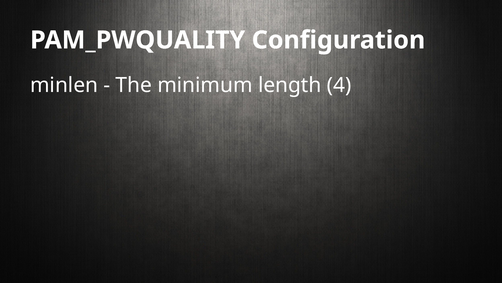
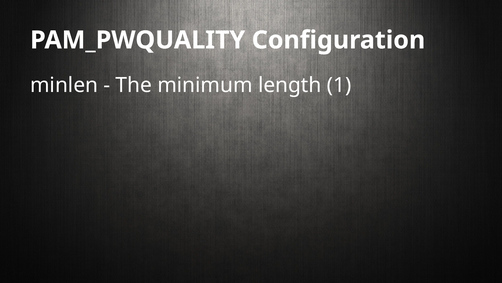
4: 4 -> 1
